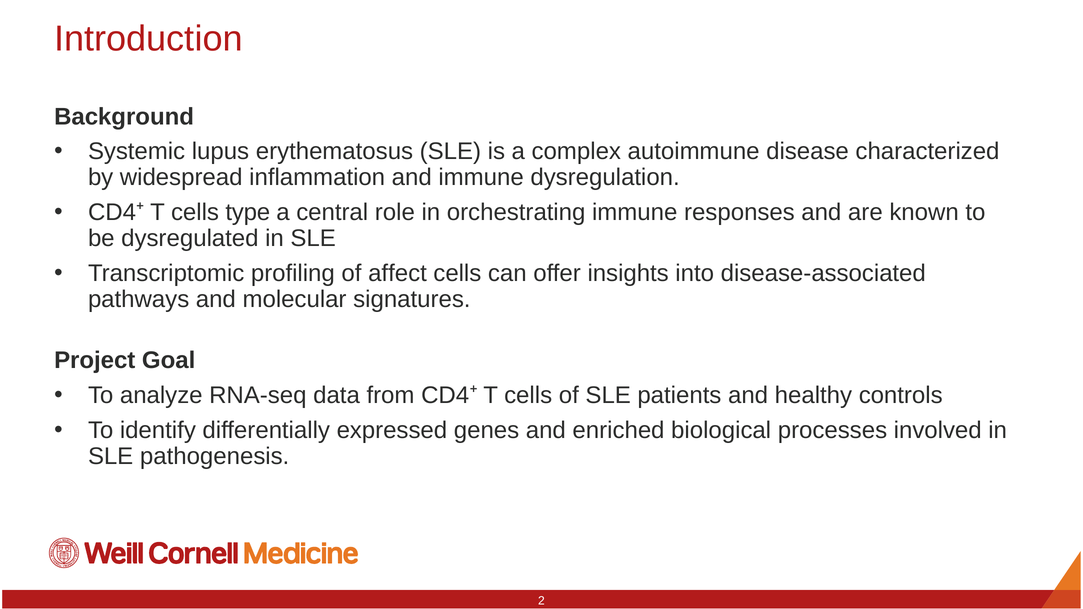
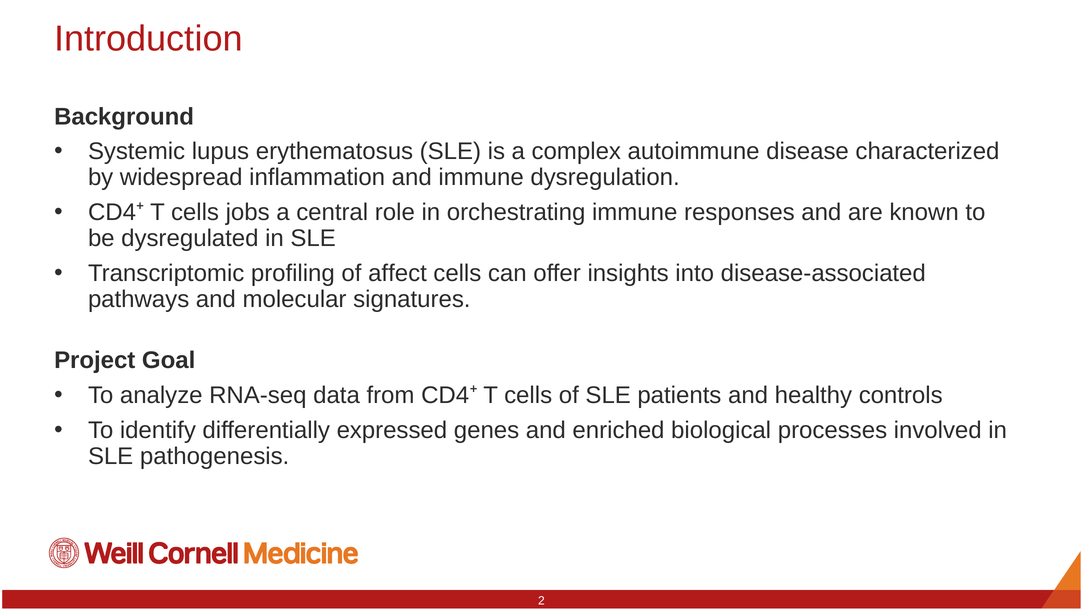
type: type -> jobs
